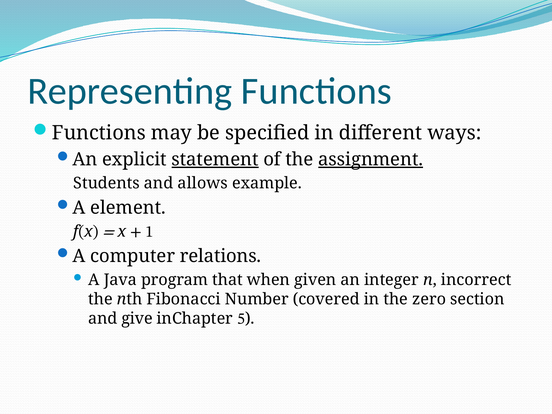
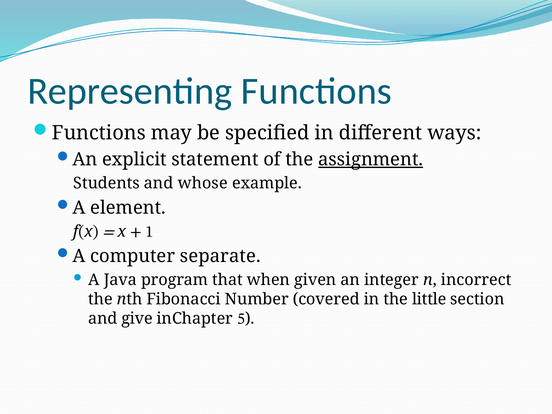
statement underline: present -> none
allows: allows -> whose
relations: relations -> separate
zero: zero -> little
